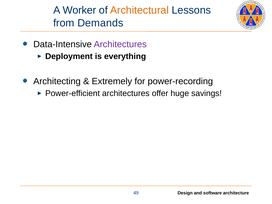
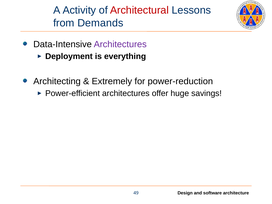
Worker: Worker -> Activity
Architectural colour: orange -> red
power-recording: power-recording -> power-reduction
